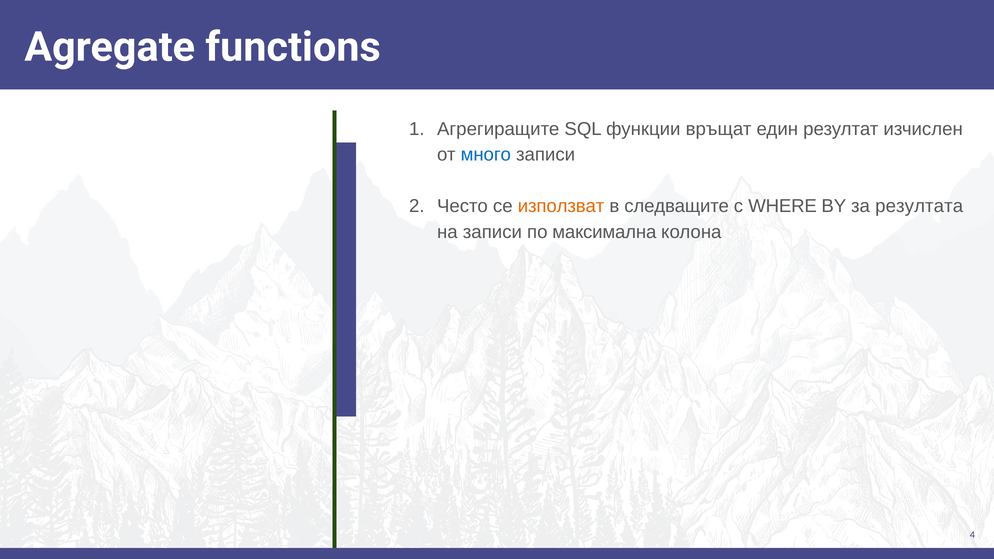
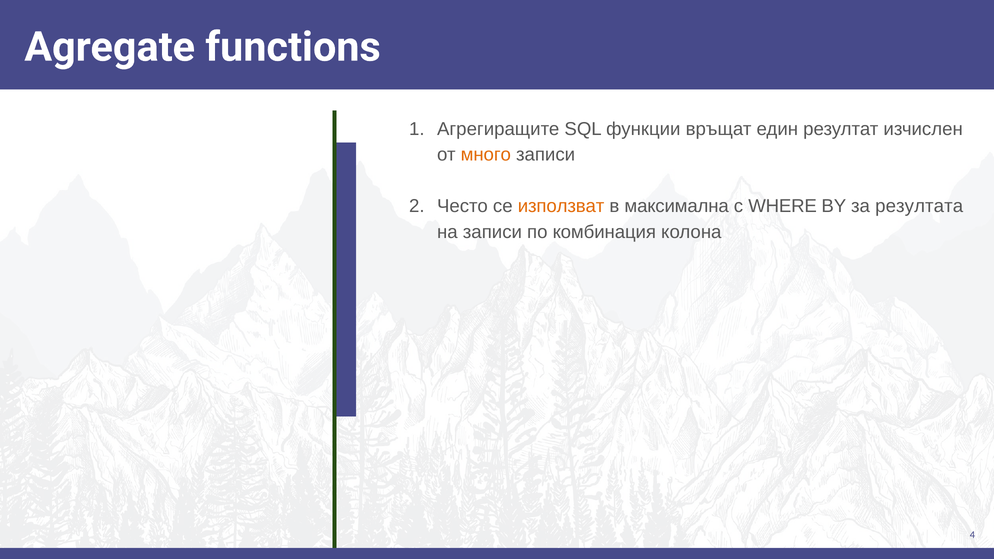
много colour: blue -> orange
следващите: следващите -> максимална
максимална: максимална -> комбинация
